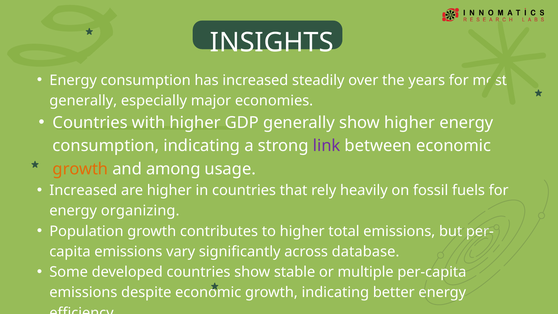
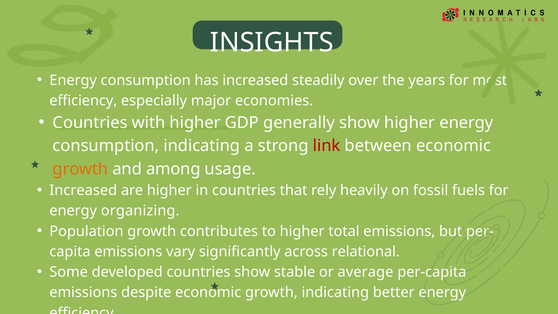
generally at (83, 101): generally -> efficiency
link colour: purple -> red
database: database -> relational
multiple: multiple -> average
